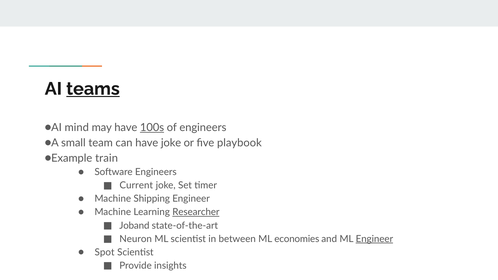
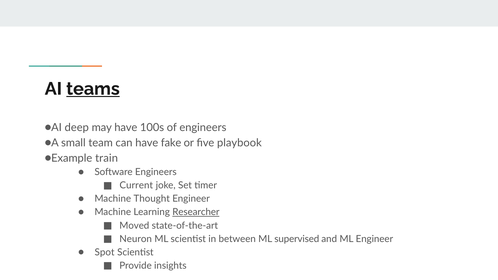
mind: mind -> deep
100s underline: present -> none
have joke: joke -> fake
Shipping: Shipping -> Thought
Joband: Joband -> Moved
economies: economies -> supervised
Engineer at (374, 239) underline: present -> none
